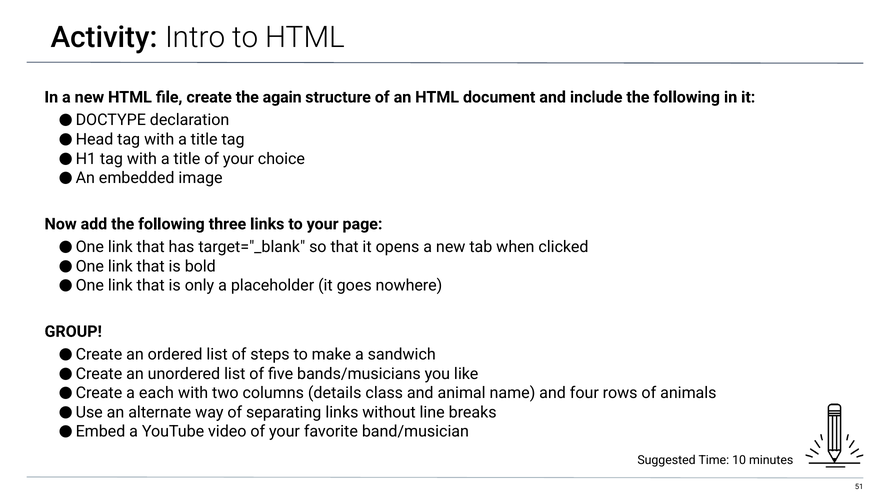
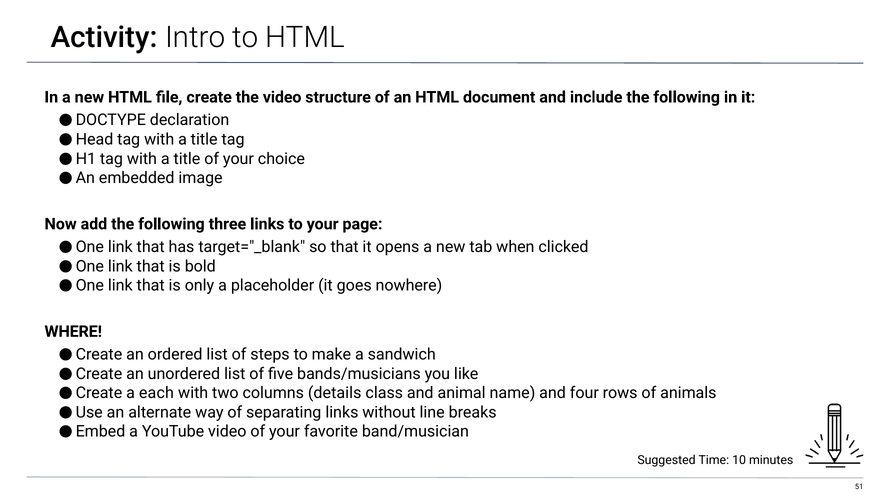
the again: again -> video
GROUP: GROUP -> WHERE
